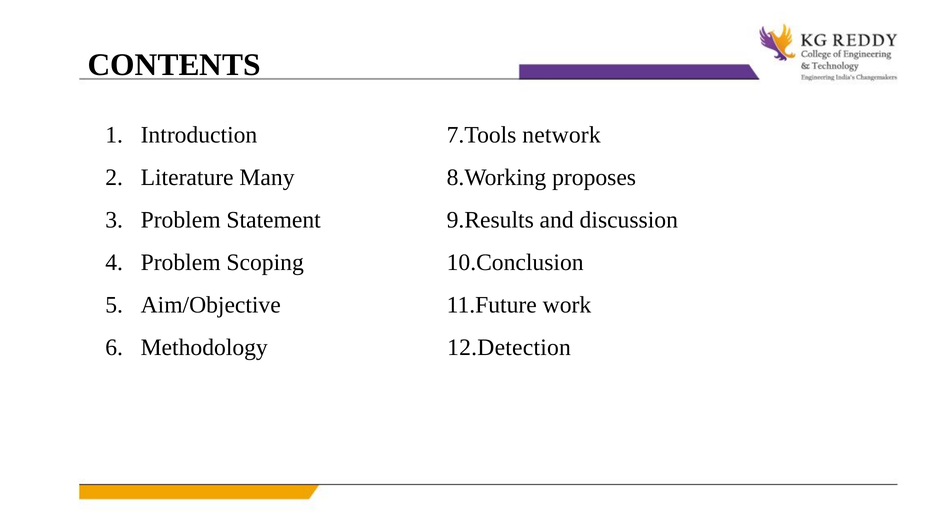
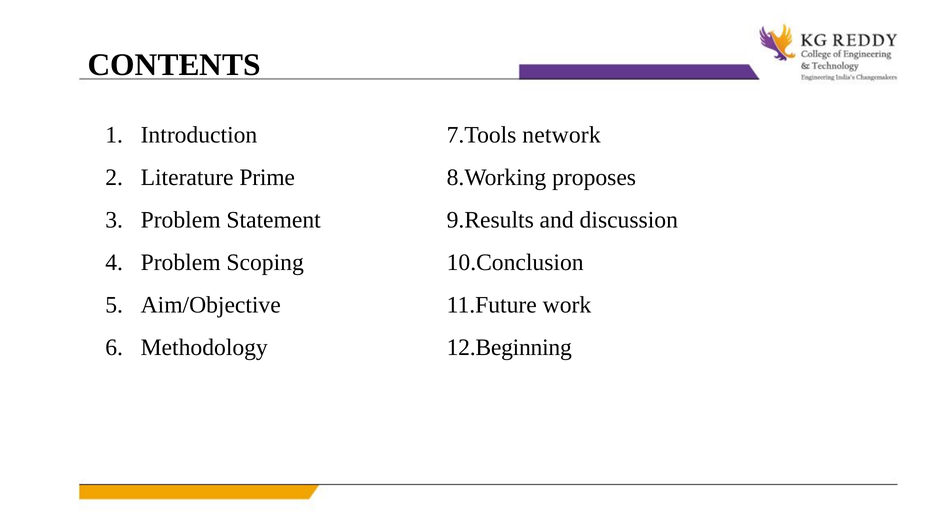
Many: Many -> Prime
12.Detection: 12.Detection -> 12.Beginning
